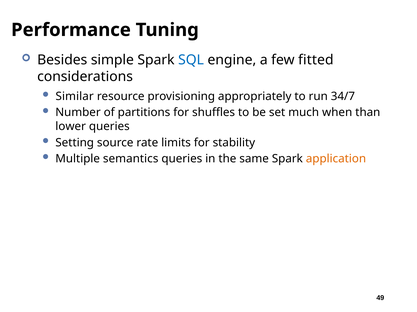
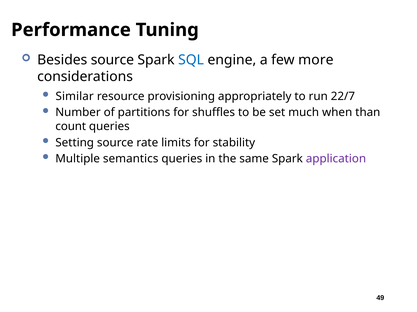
Besides simple: simple -> source
fitted: fitted -> more
34/7: 34/7 -> 22/7
lower: lower -> count
application colour: orange -> purple
